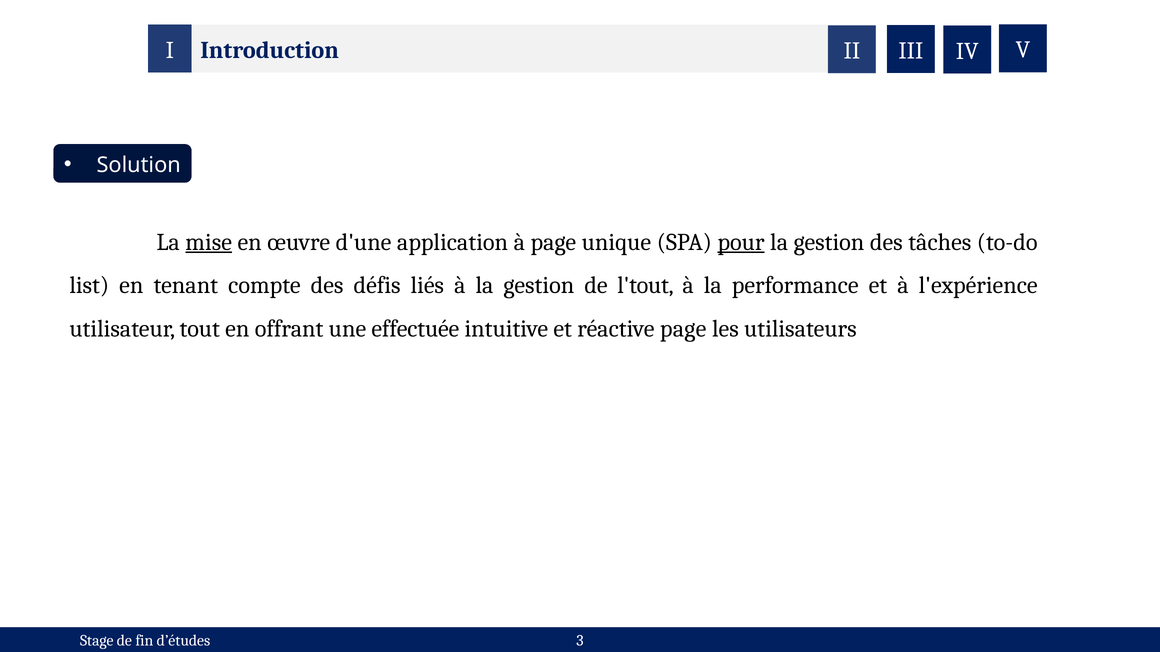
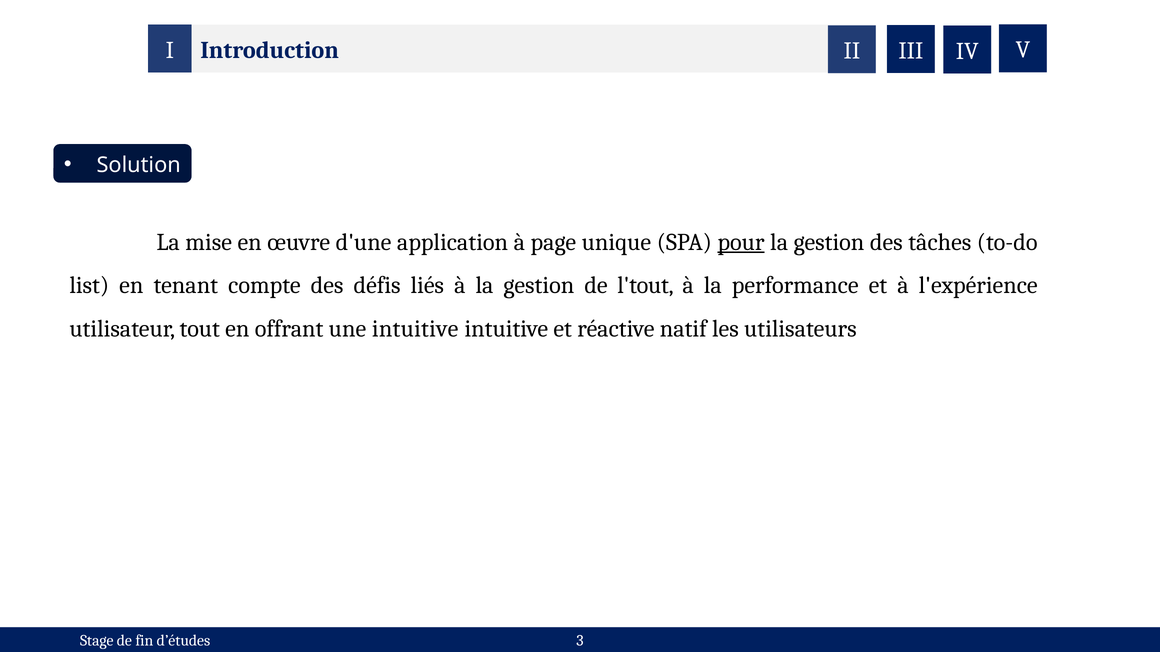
mise underline: present -> none
une effectuée: effectuée -> intuitive
réactive page: page -> natif
